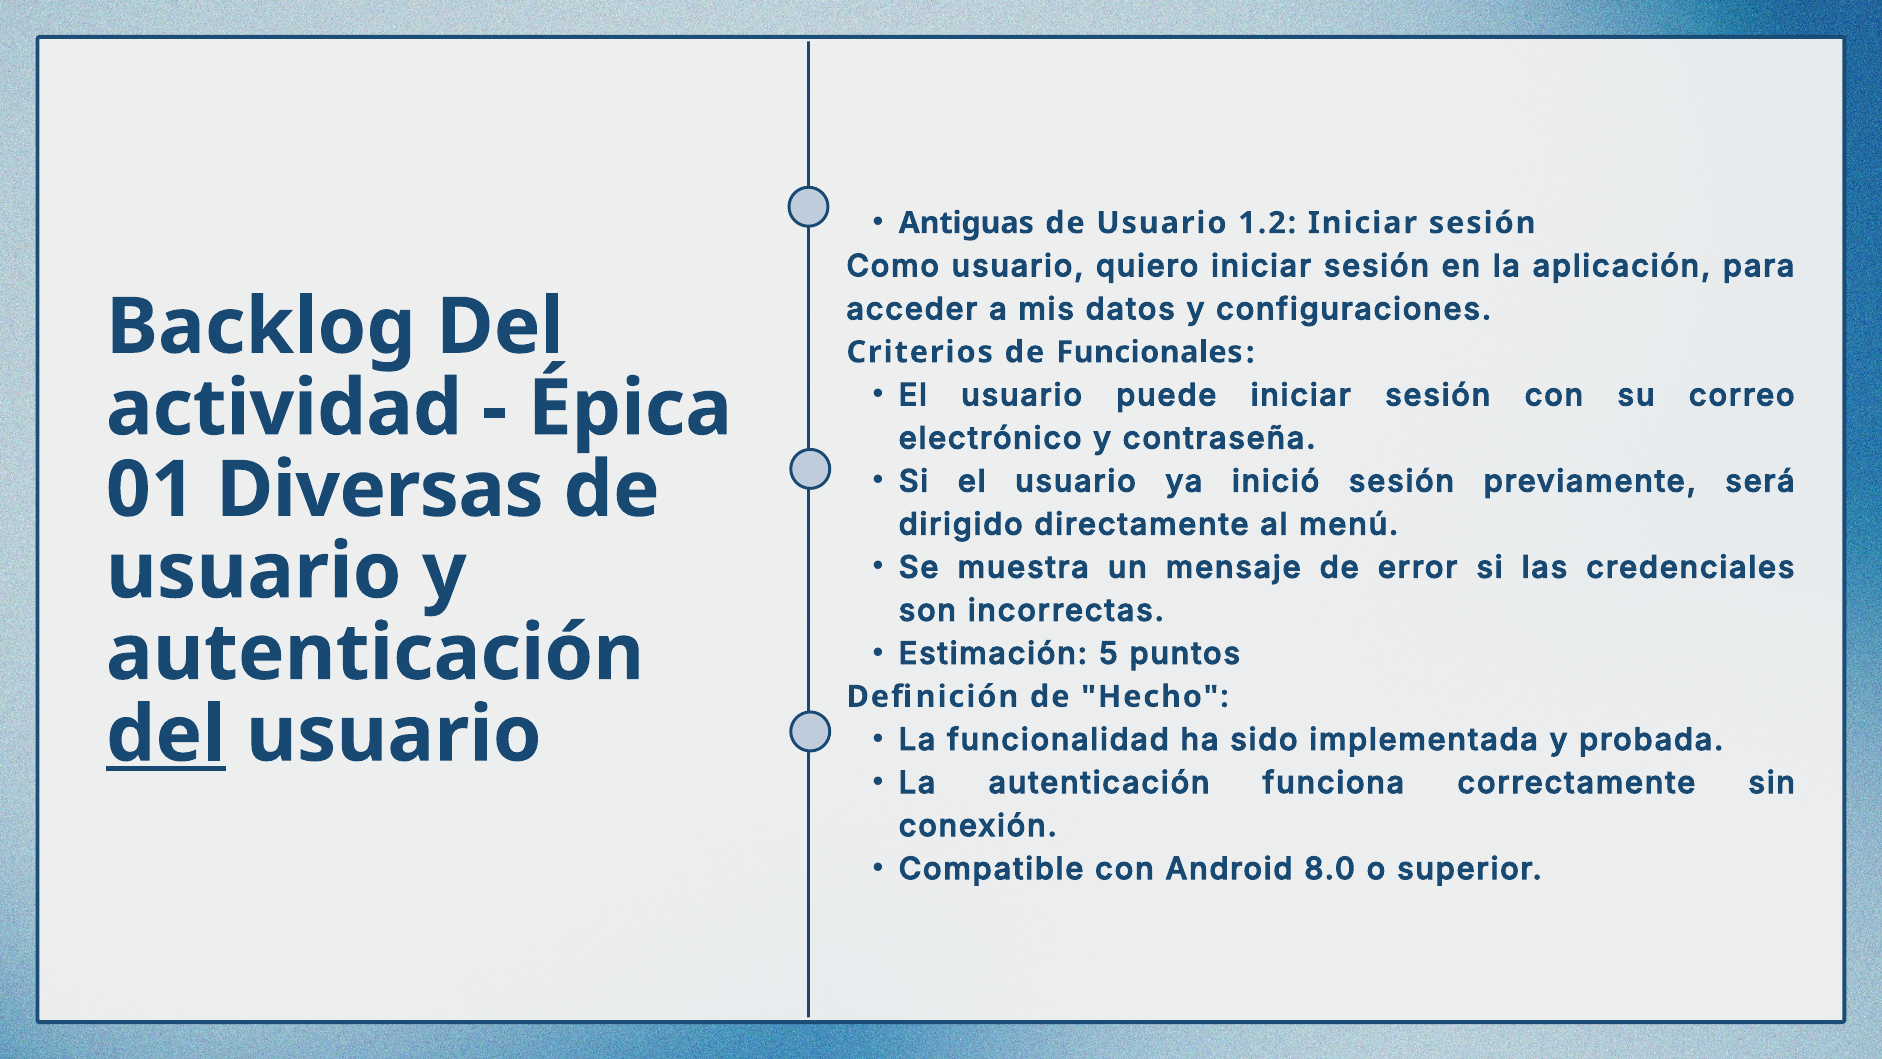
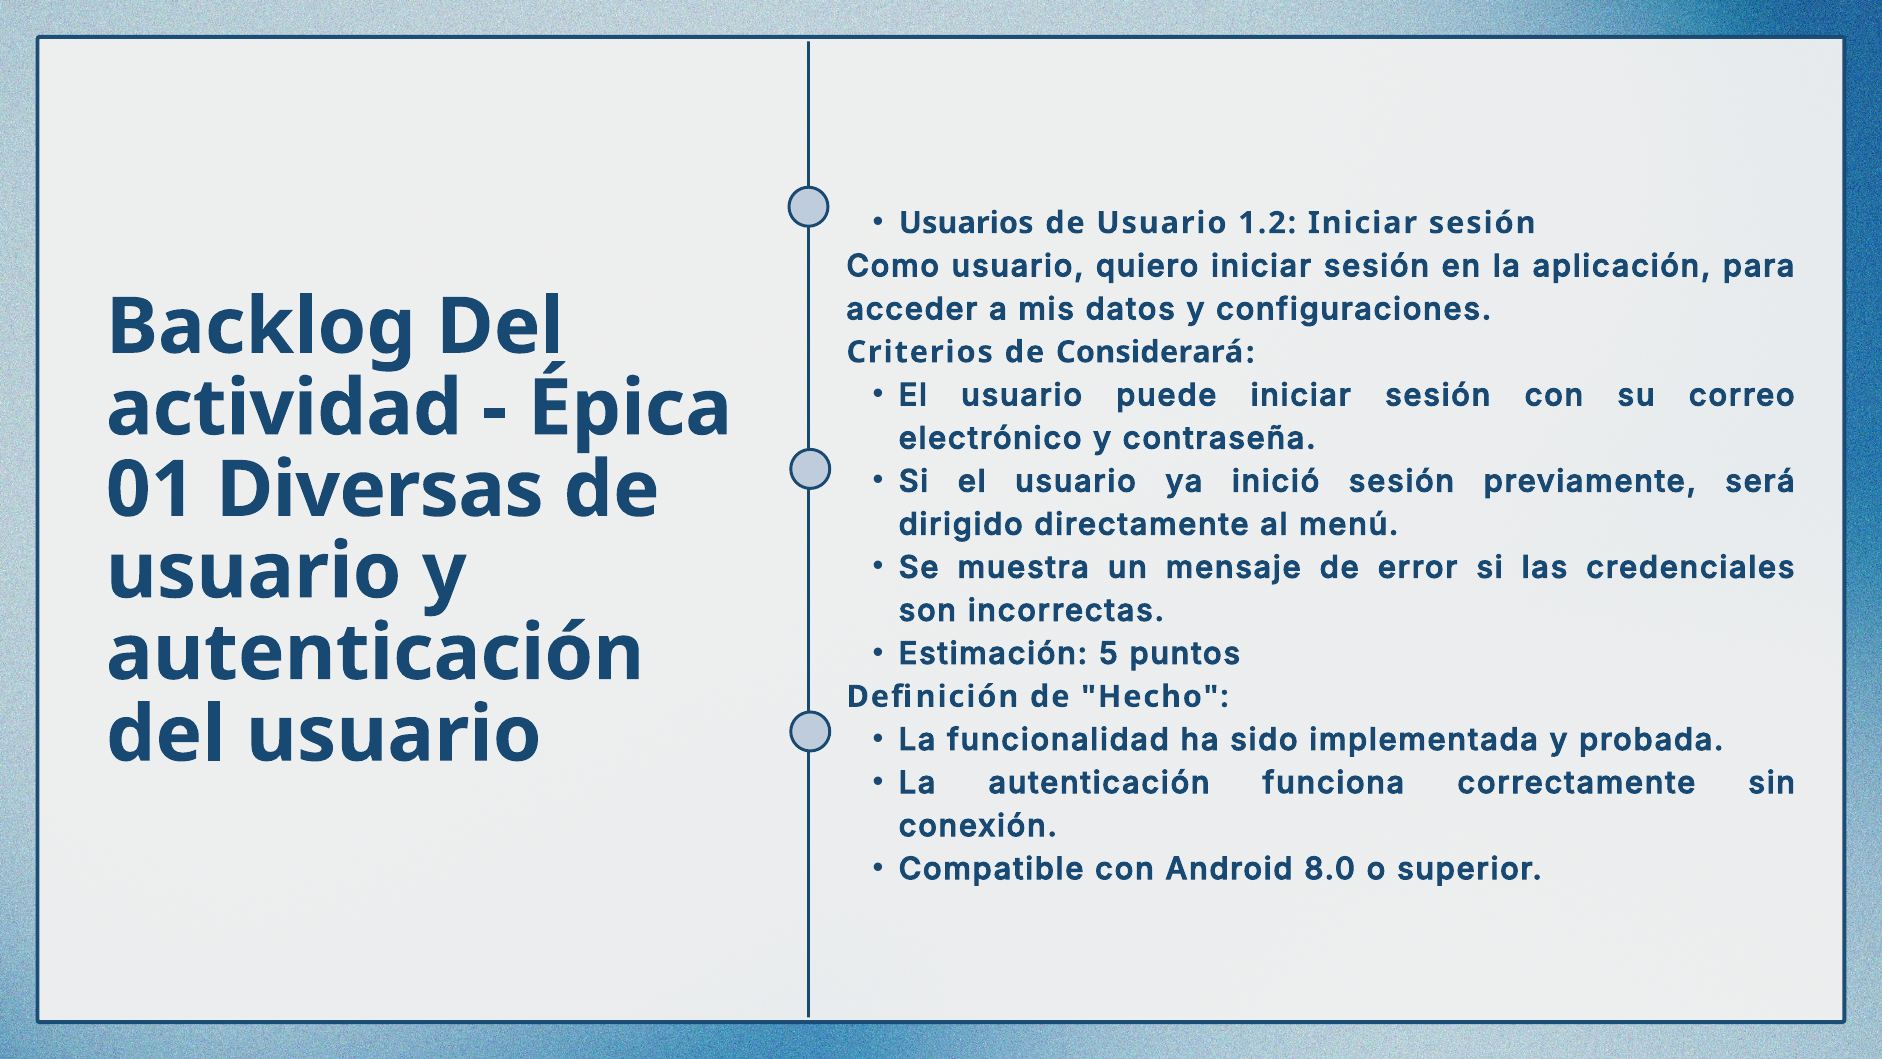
Antiguas: Antiguas -> Usuarios
Funcionales: Funcionales -> Considerará
del at (166, 734) underline: present -> none
